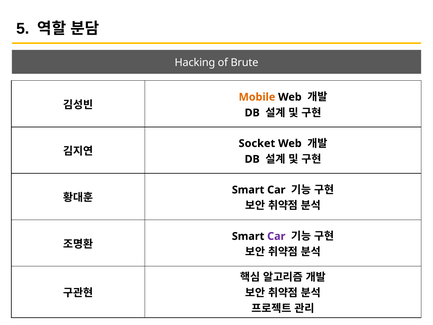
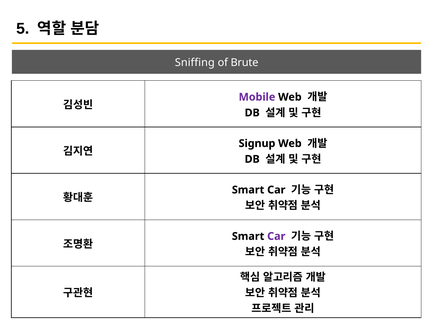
Hacking: Hacking -> Sniffing
Mobile colour: orange -> purple
Socket: Socket -> Signup
